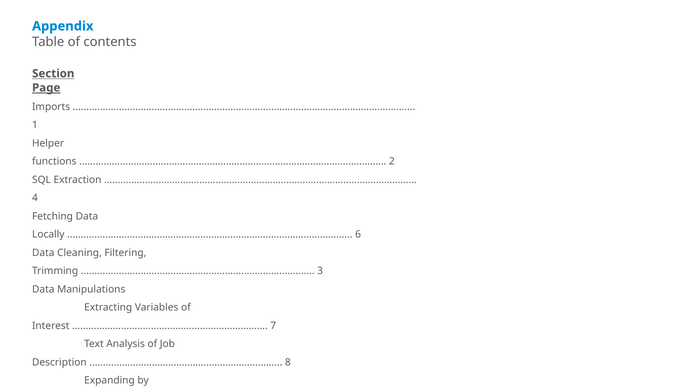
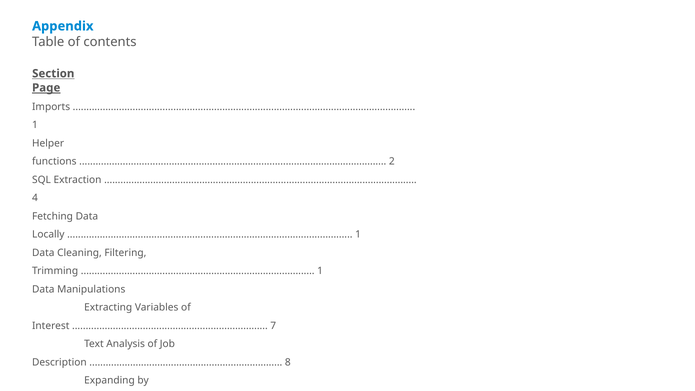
6 at (358, 234): 6 -> 1
3 at (320, 271): 3 -> 1
